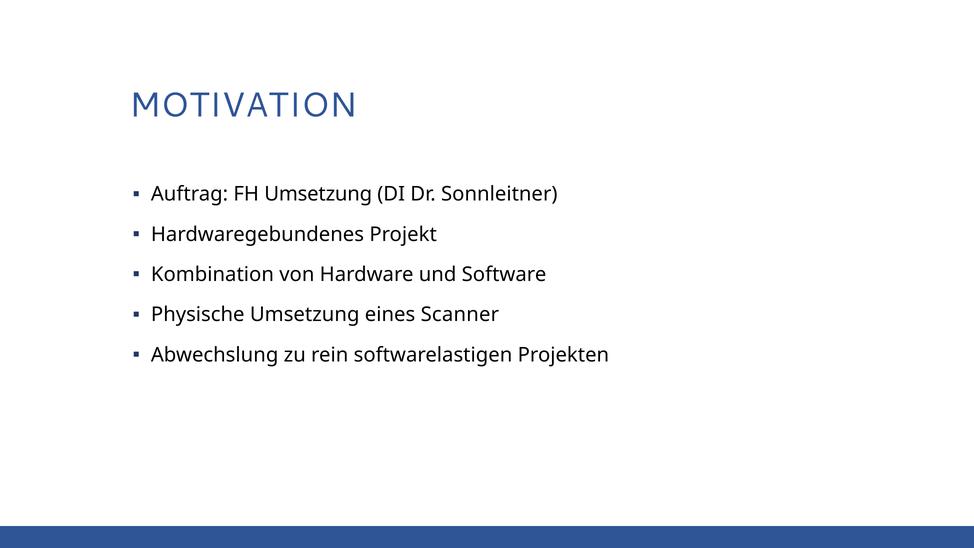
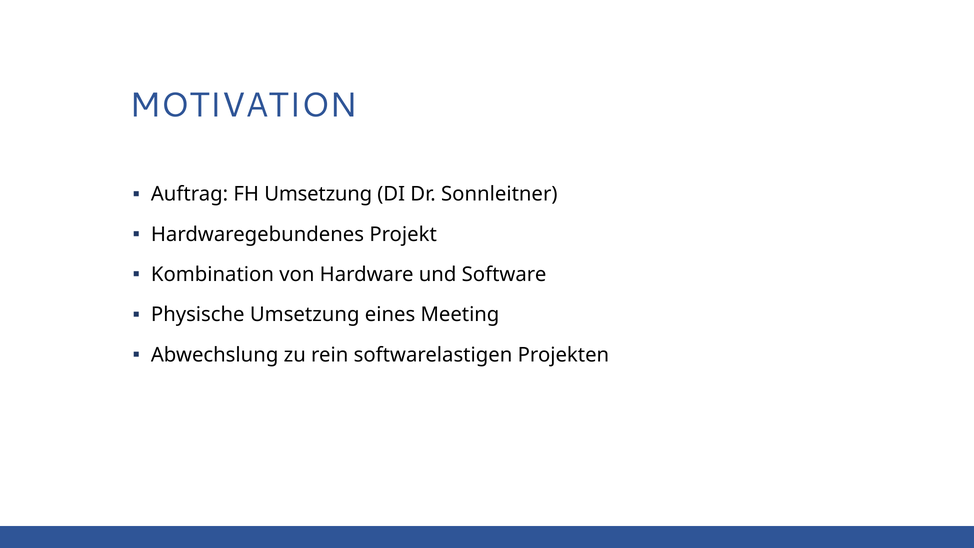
Scanner: Scanner -> Meeting
